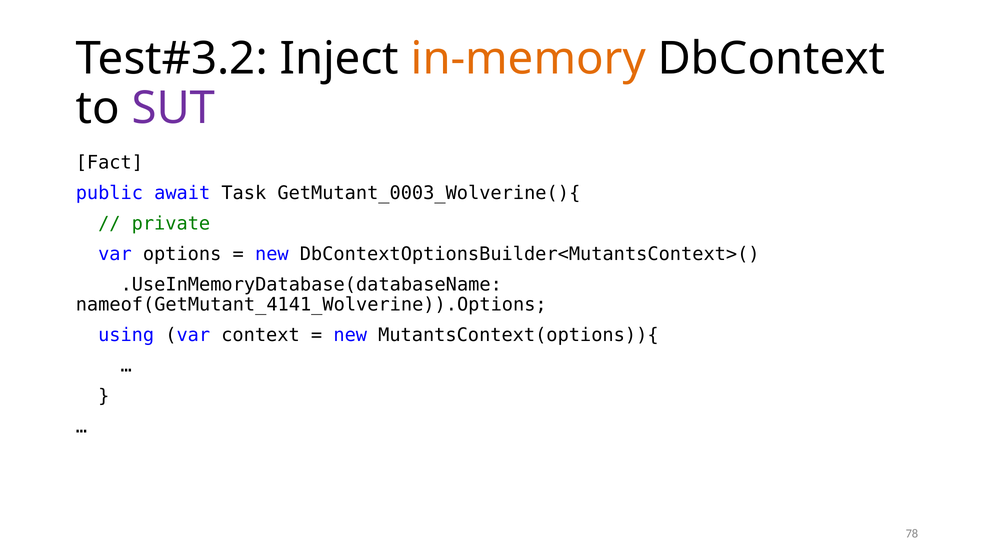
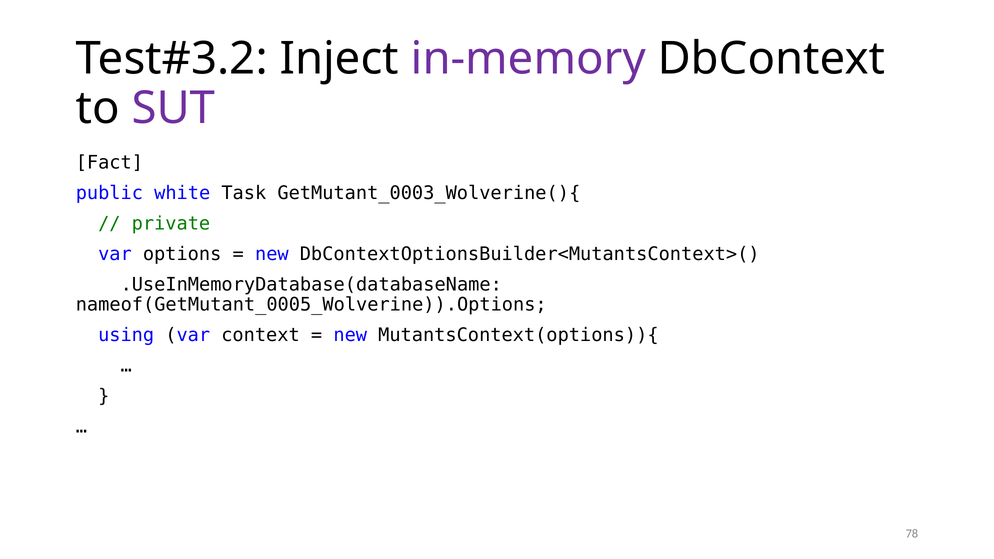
in-memory colour: orange -> purple
await: await -> white
nameof(GetMutant_4141_Wolverine)).Options: nameof(GetMutant_4141_Wolverine)).Options -> nameof(GetMutant_0005_Wolverine)).Options
